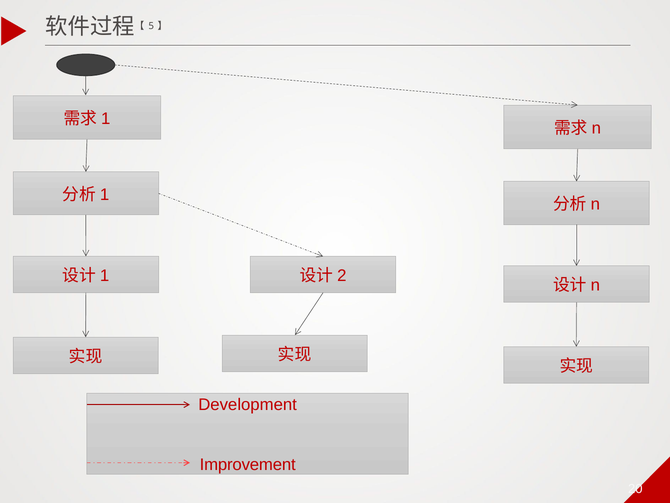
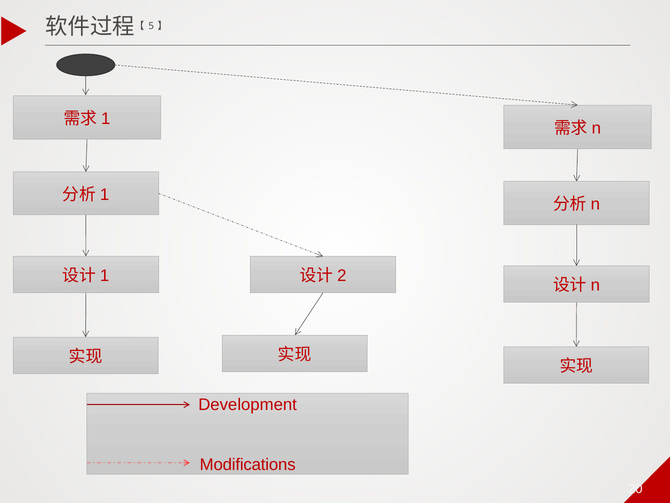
Improvement: Improvement -> Modifications
